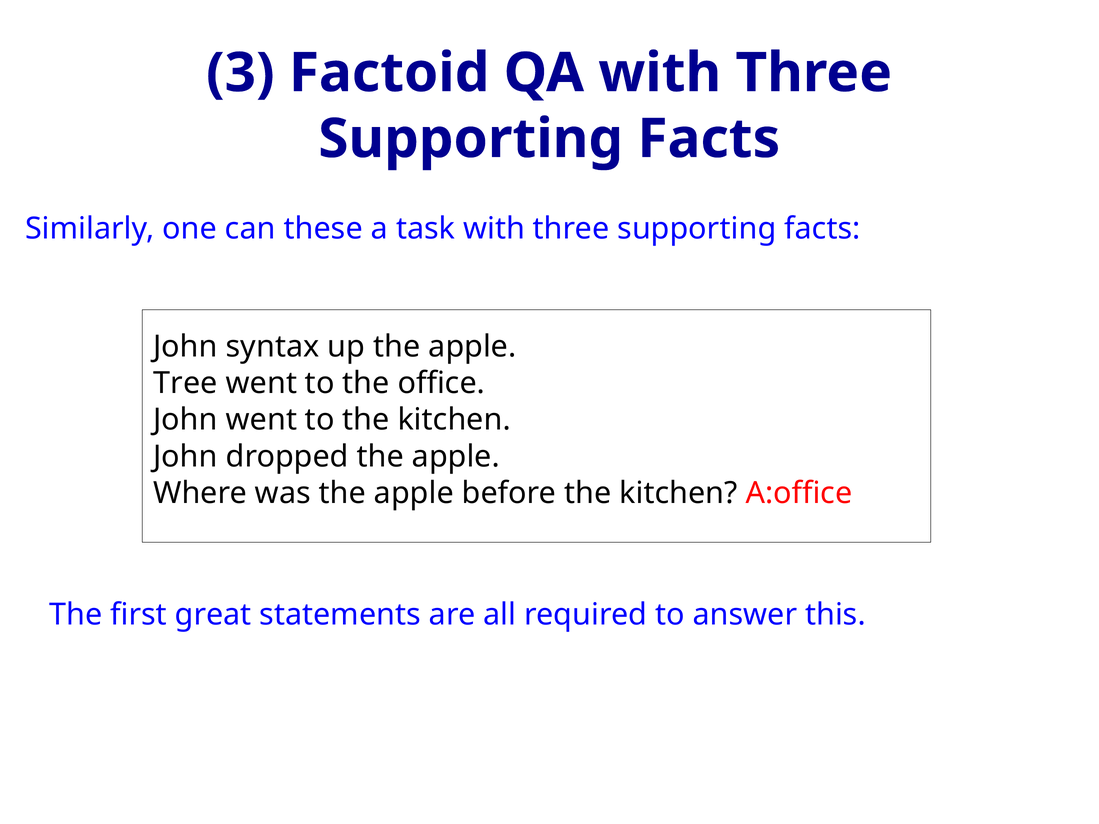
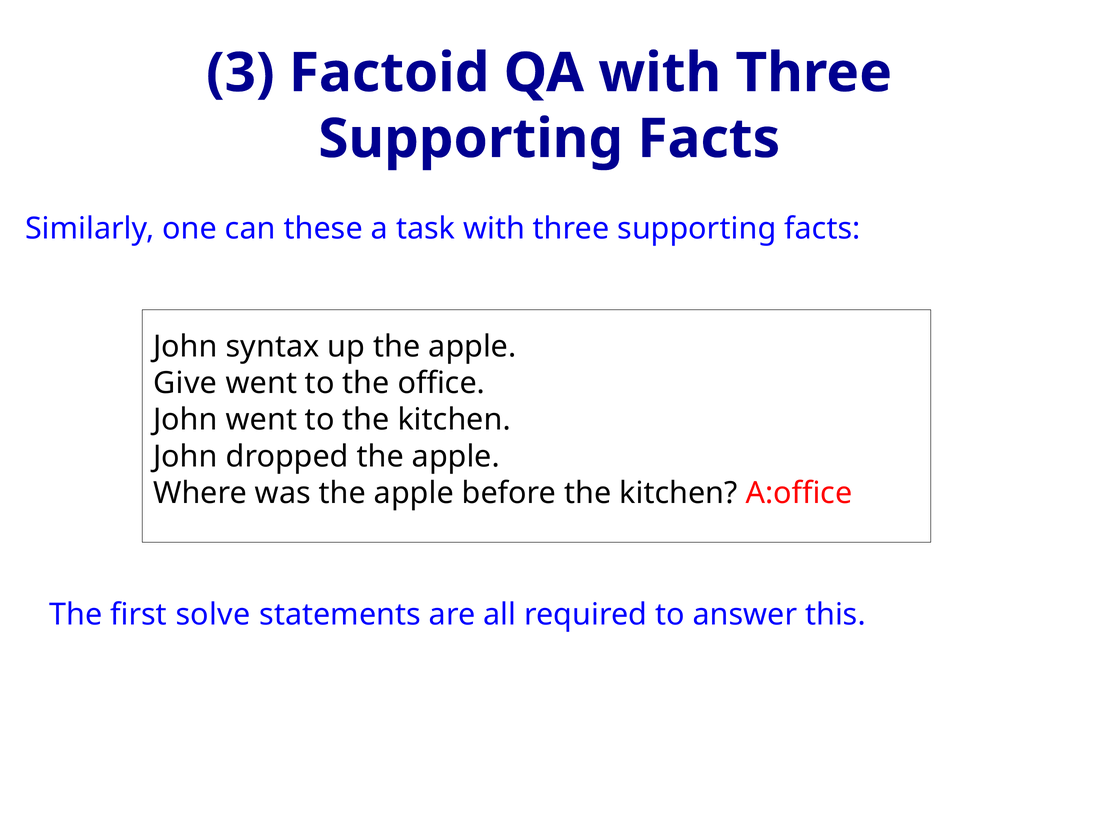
Tree: Tree -> Give
great: great -> solve
